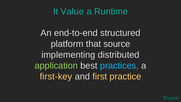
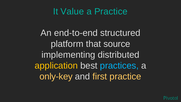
a Runtime: Runtime -> Practice
application colour: light green -> yellow
first-key: first-key -> only-key
